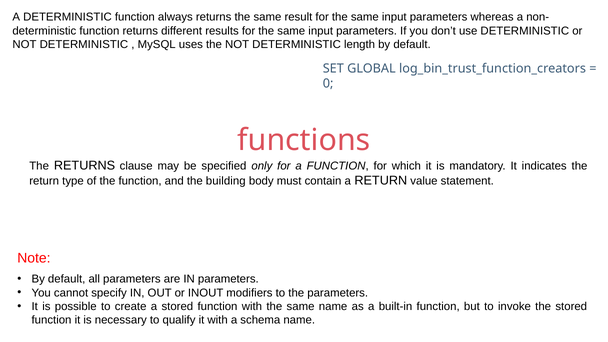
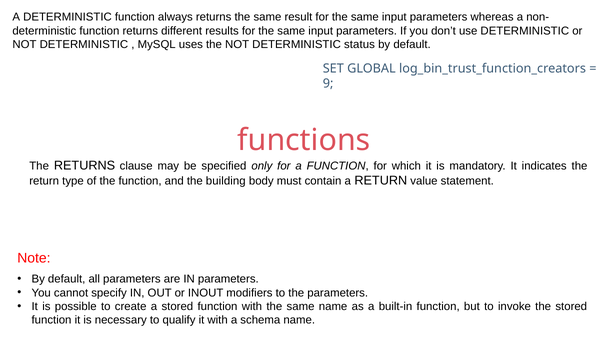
length: length -> status
0: 0 -> 9
